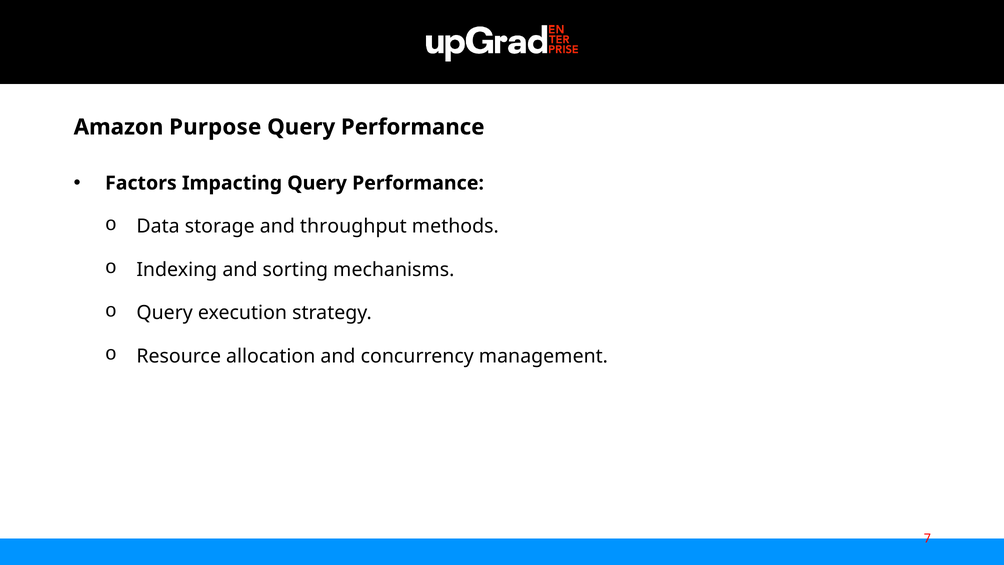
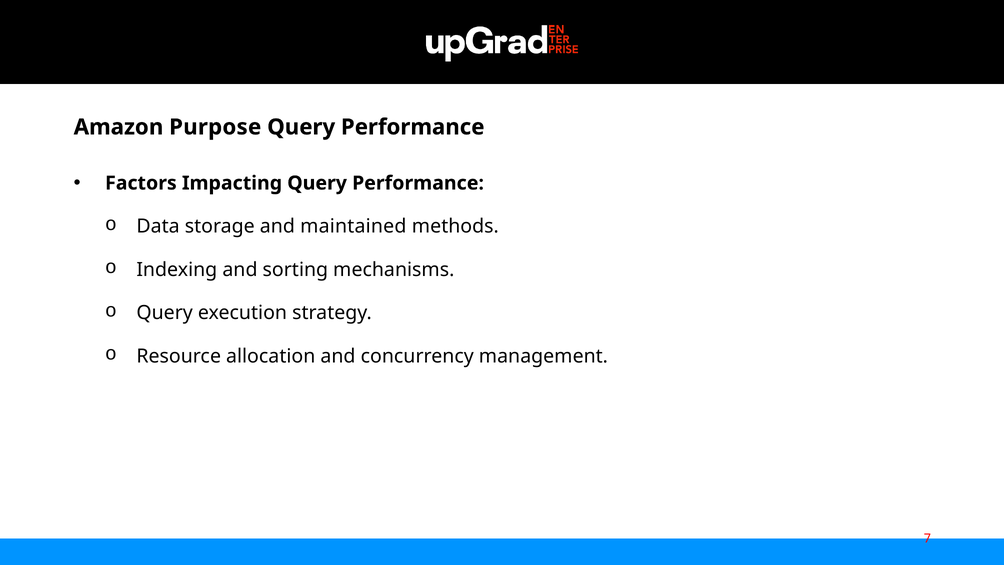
throughput: throughput -> maintained
